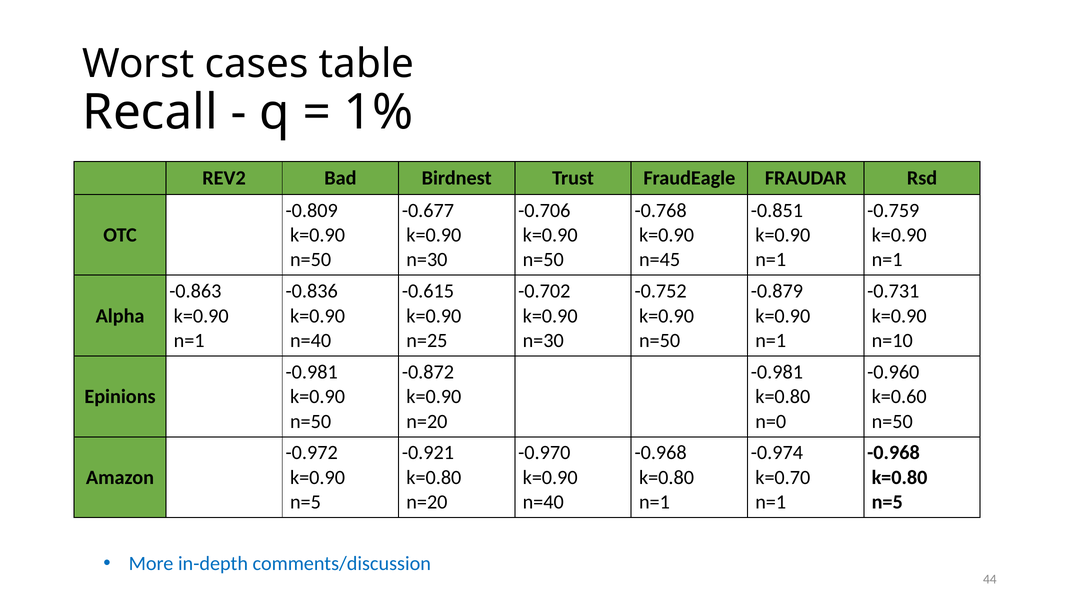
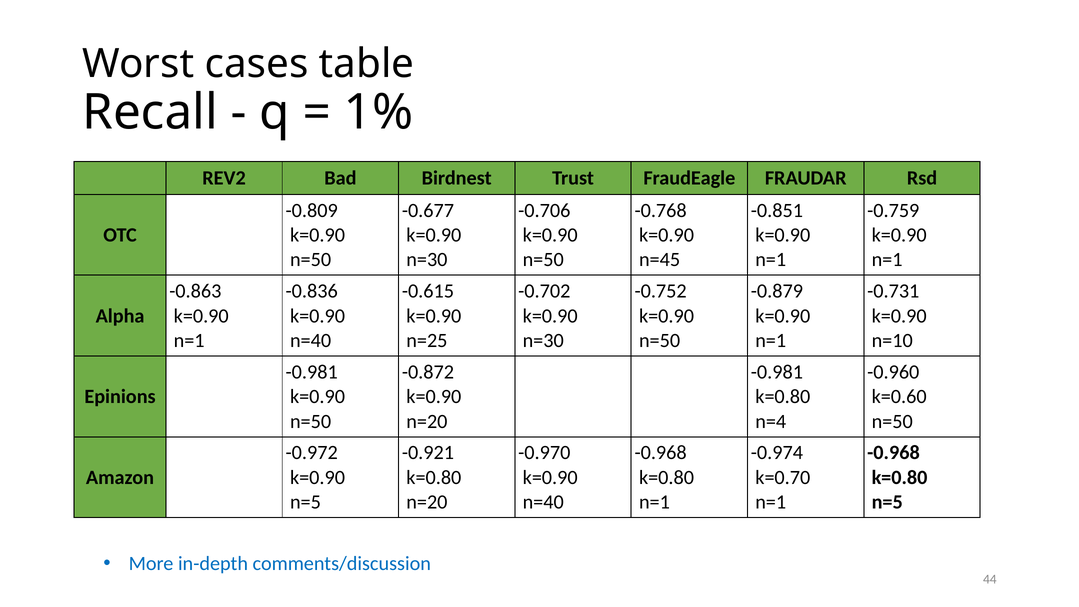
n=0: n=0 -> n=4
